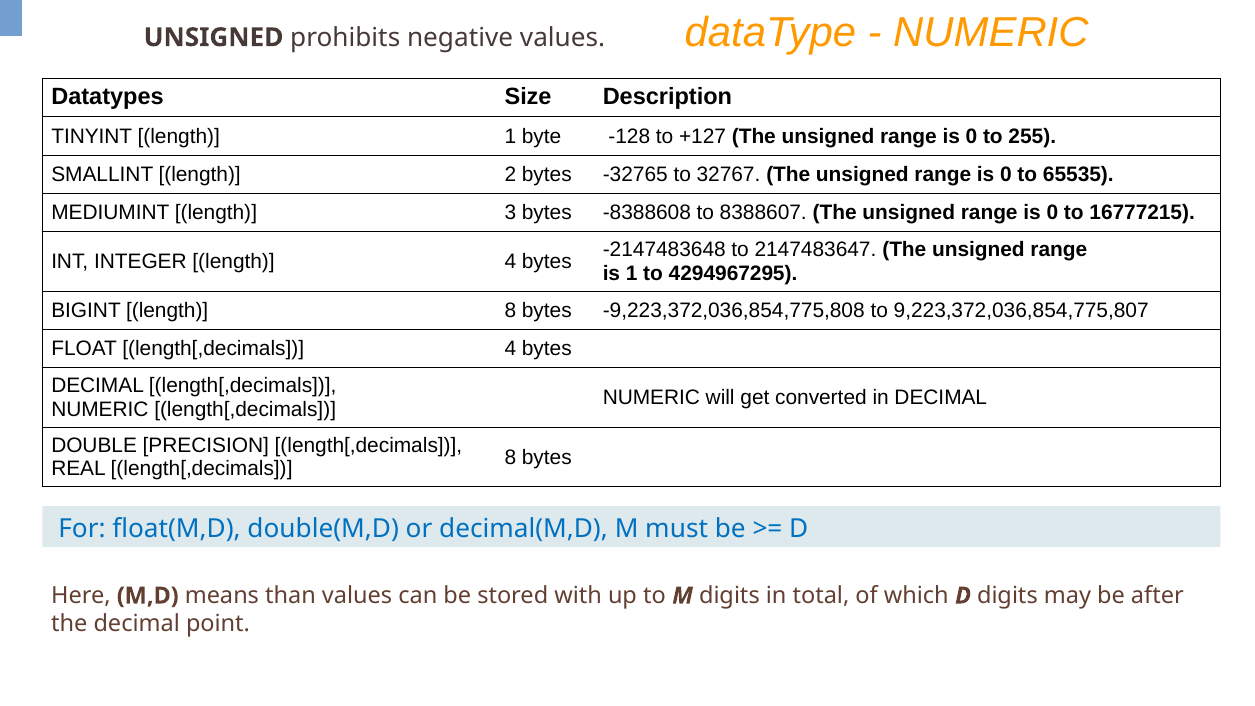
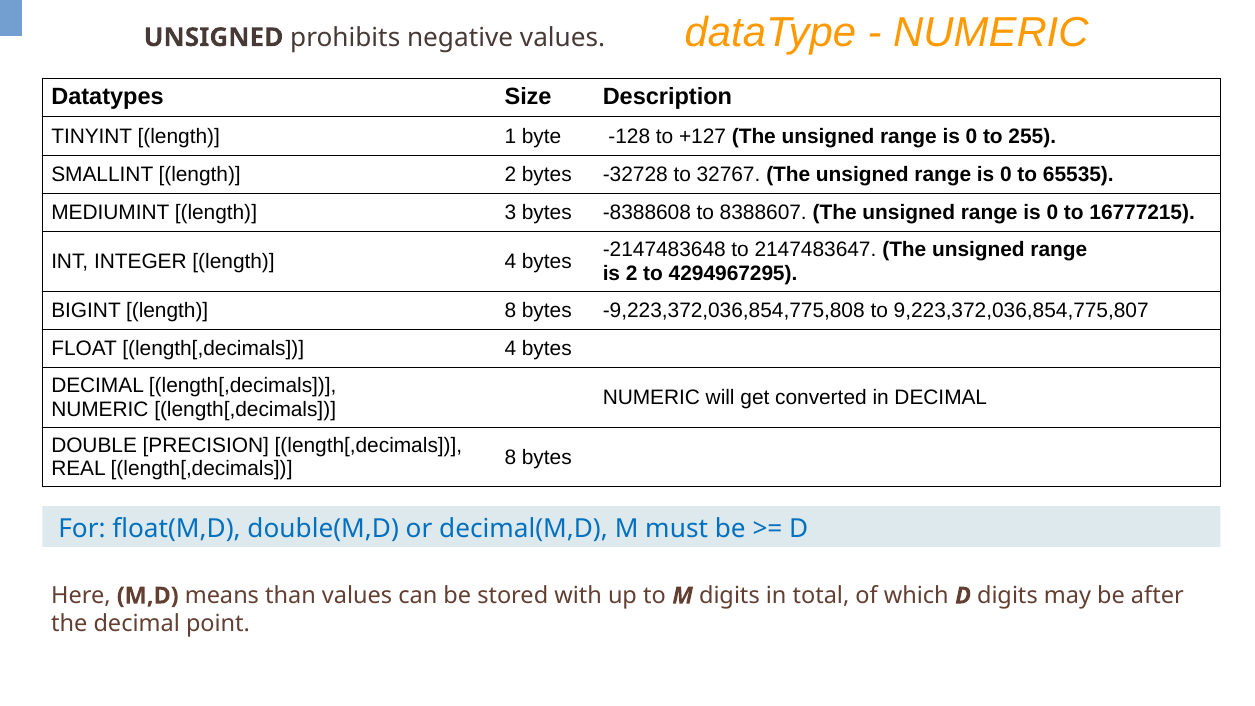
-32765: -32765 -> -32728
is 1: 1 -> 2
